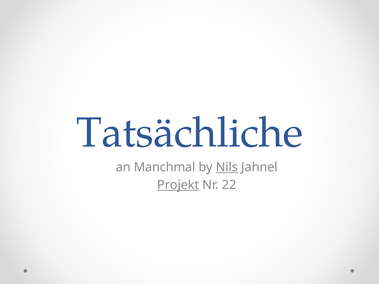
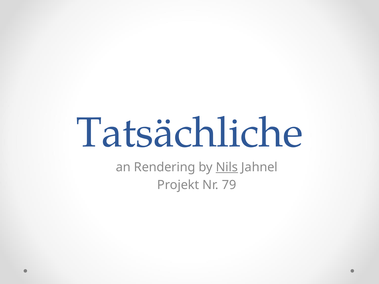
Manchmal: Manchmal -> Rendering
Projekt underline: present -> none
22: 22 -> 79
